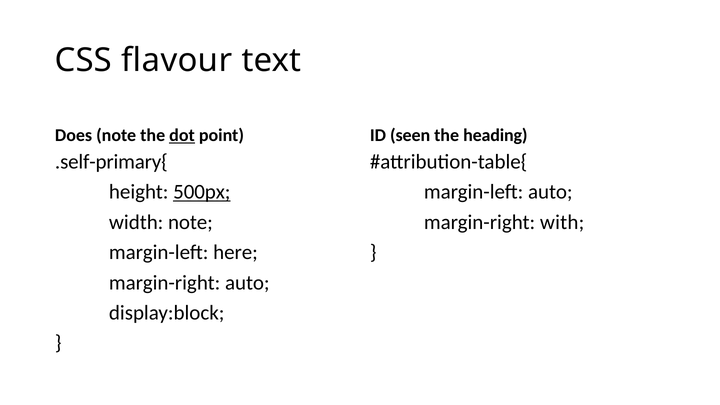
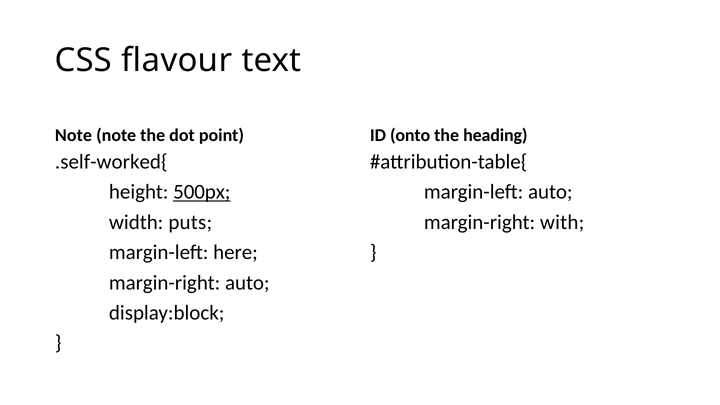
Does at (74, 135): Does -> Note
dot underline: present -> none
seen: seen -> onto
.self-primary{: .self-primary{ -> .self-worked{
width note: note -> puts
